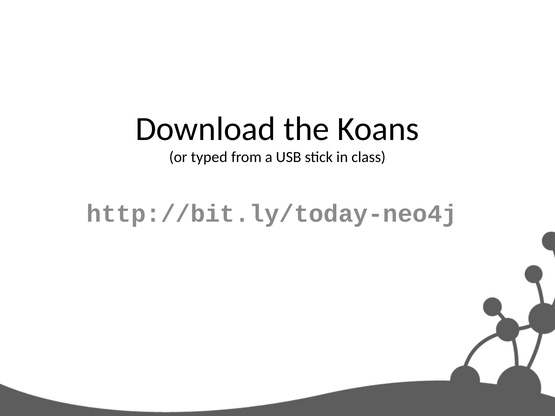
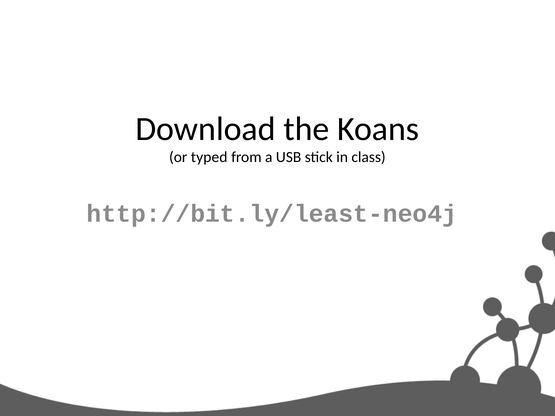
http://bit.ly/today-neo4j: http://bit.ly/today-neo4j -> http://bit.ly/least-neo4j
